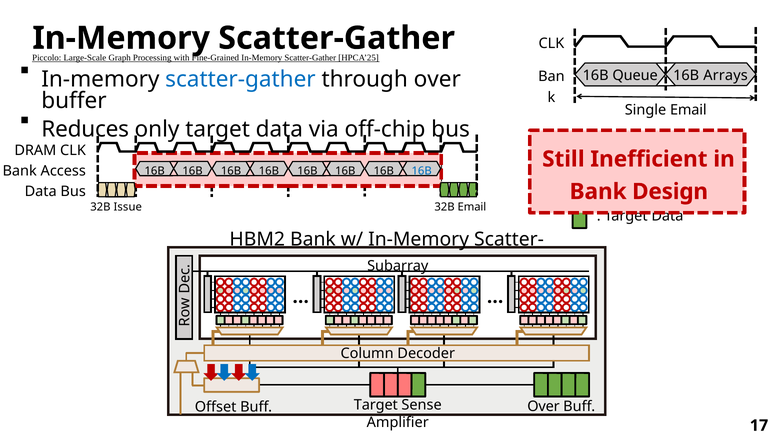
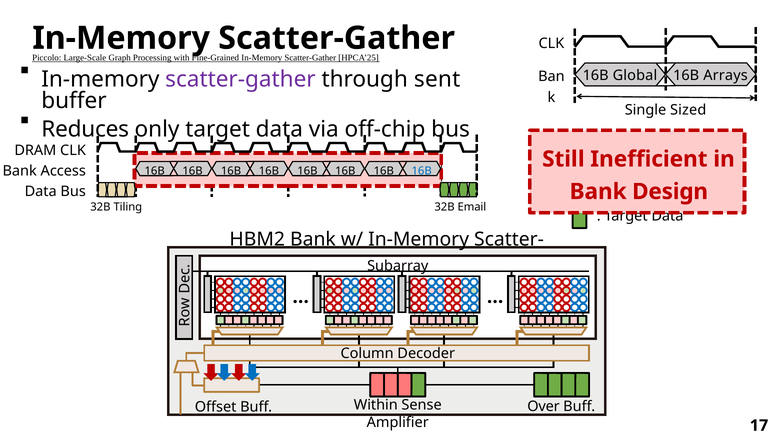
scatter-gather at (240, 79) colour: blue -> purple
through over: over -> sent
Queue: Queue -> Global
Single Email: Email -> Sized
Issue: Issue -> Tiling
Target at (376, 406): Target -> Within
